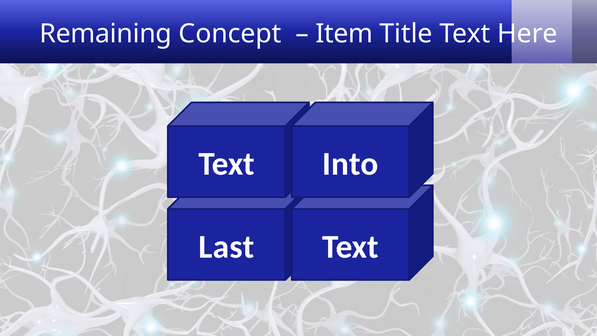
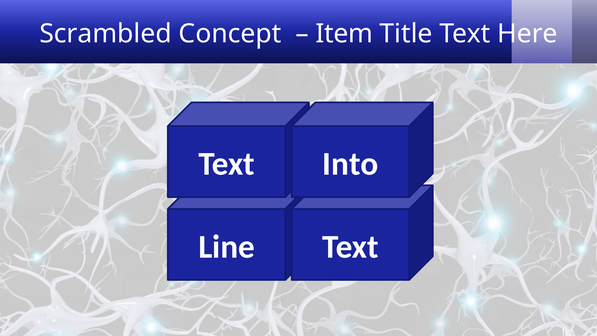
Remaining: Remaining -> Scrambled
Last: Last -> Line
